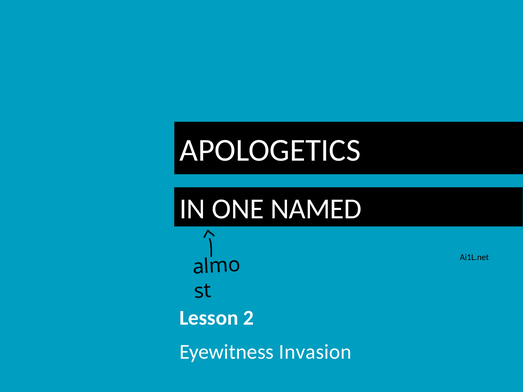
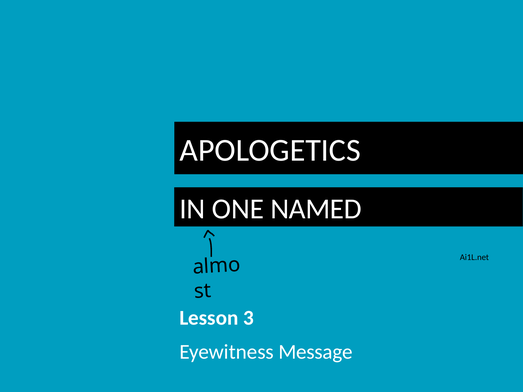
2: 2 -> 3
Invasion: Invasion -> Message
